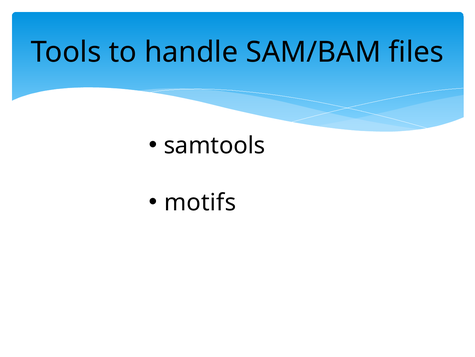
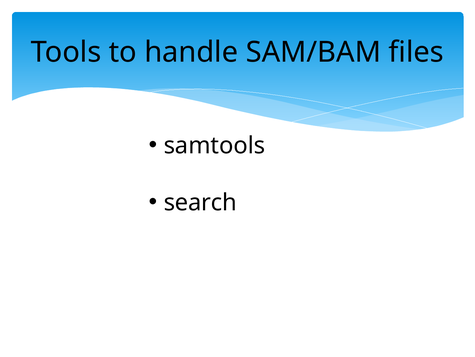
motifs: motifs -> search
